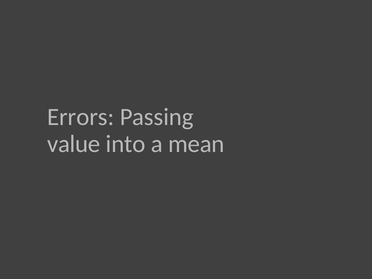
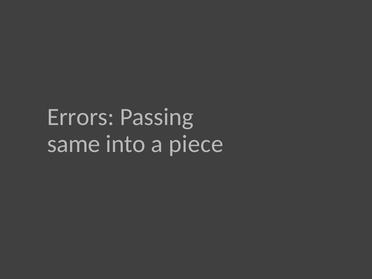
value: value -> same
mean: mean -> piece
